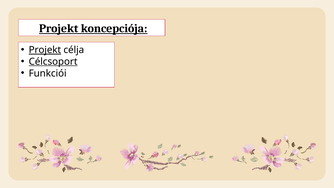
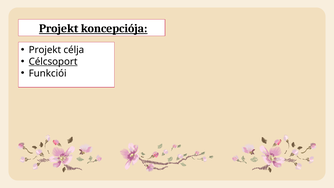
Projekt at (45, 50) underline: present -> none
